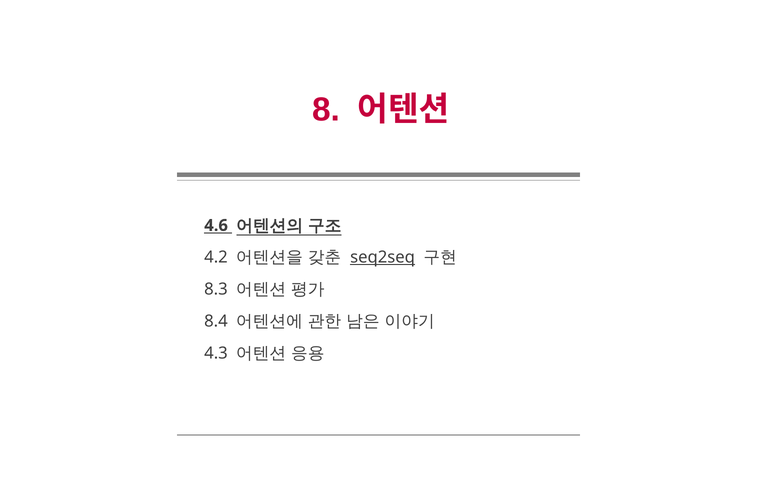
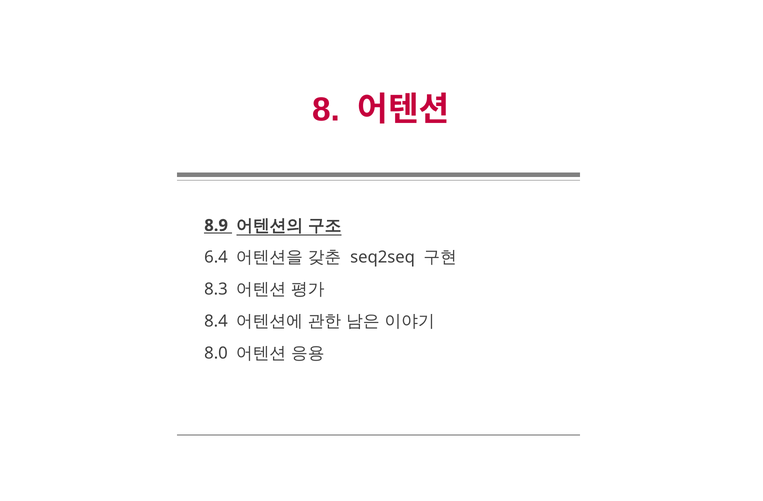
4.6: 4.6 -> 8.9
4.2: 4.2 -> 6.4
seq2seq underline: present -> none
4.3: 4.3 -> 8.0
